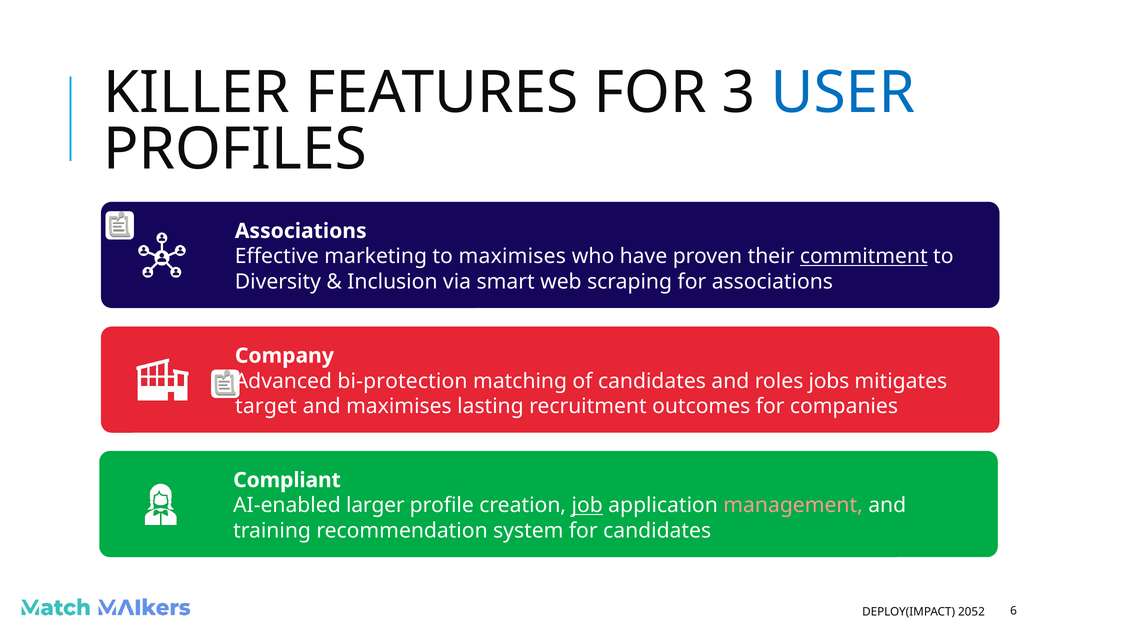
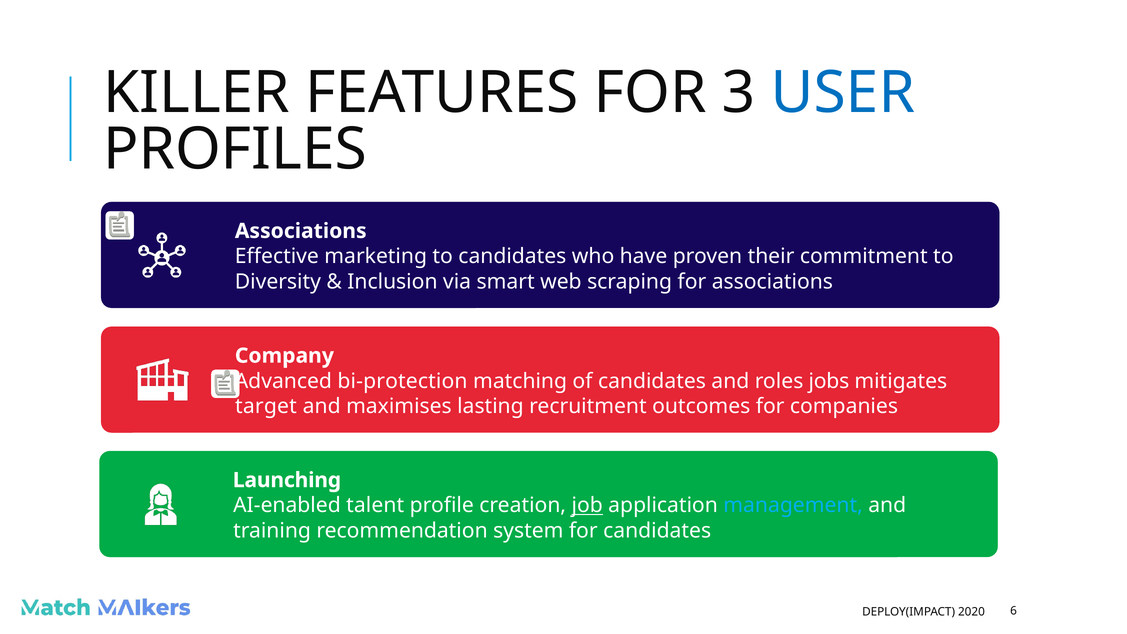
to maximises: maximises -> candidates
commitment underline: present -> none
Compliant: Compliant -> Launching
larger: larger -> talent
management colour: pink -> light blue
2052: 2052 -> 2020
